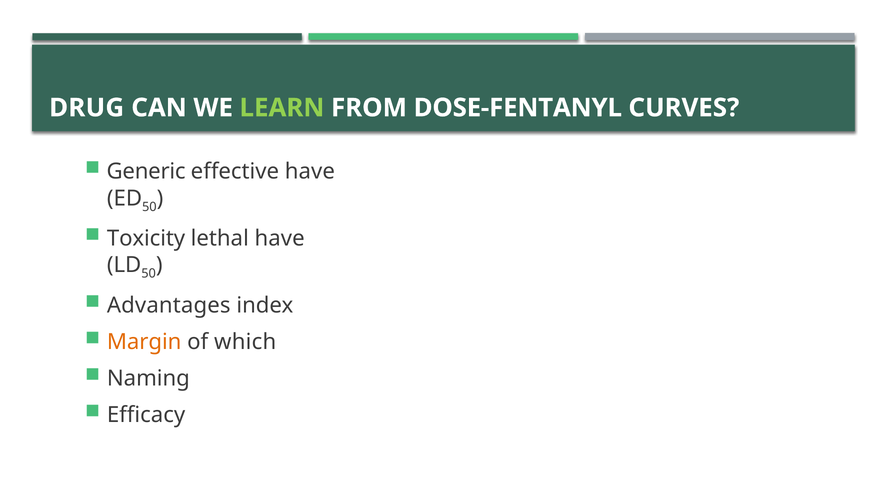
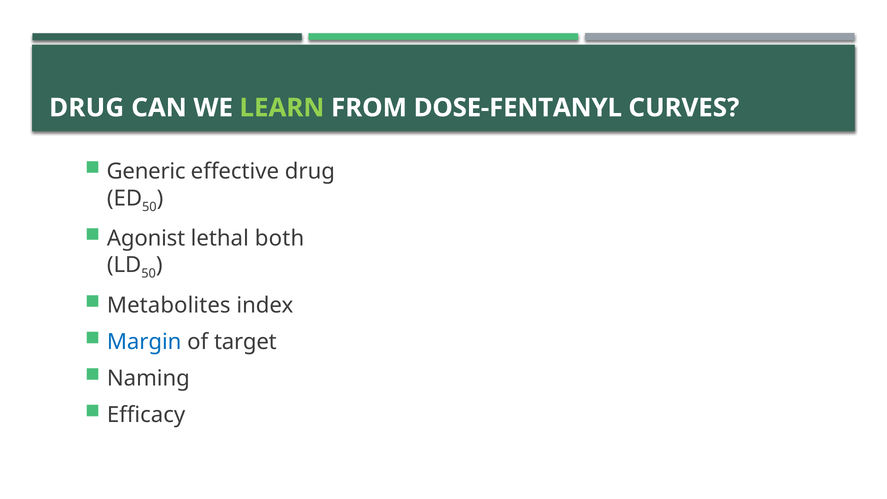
effective have: have -> drug
Toxicity: Toxicity -> Agonist
lethal have: have -> both
Advantages: Advantages -> Metabolites
Margin colour: orange -> blue
which: which -> target
